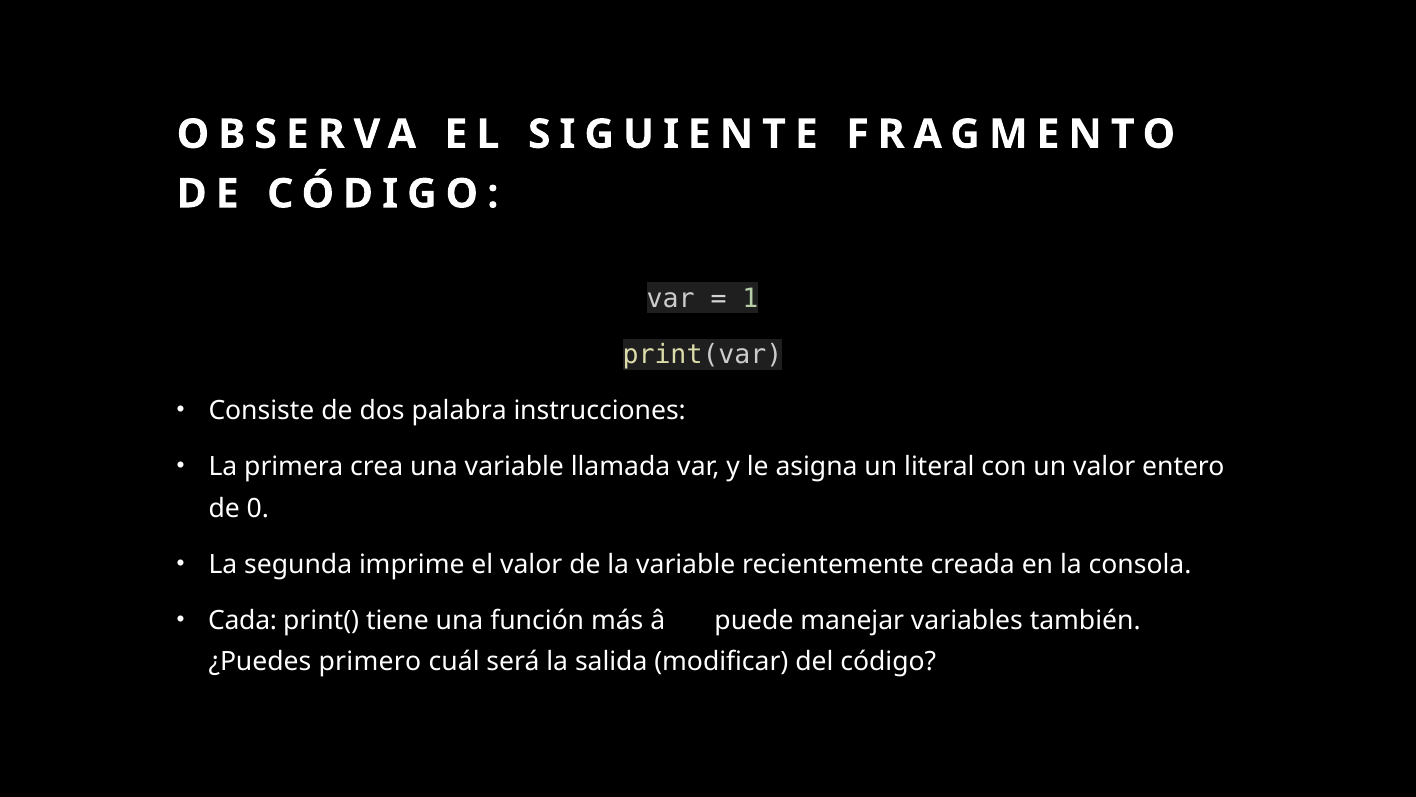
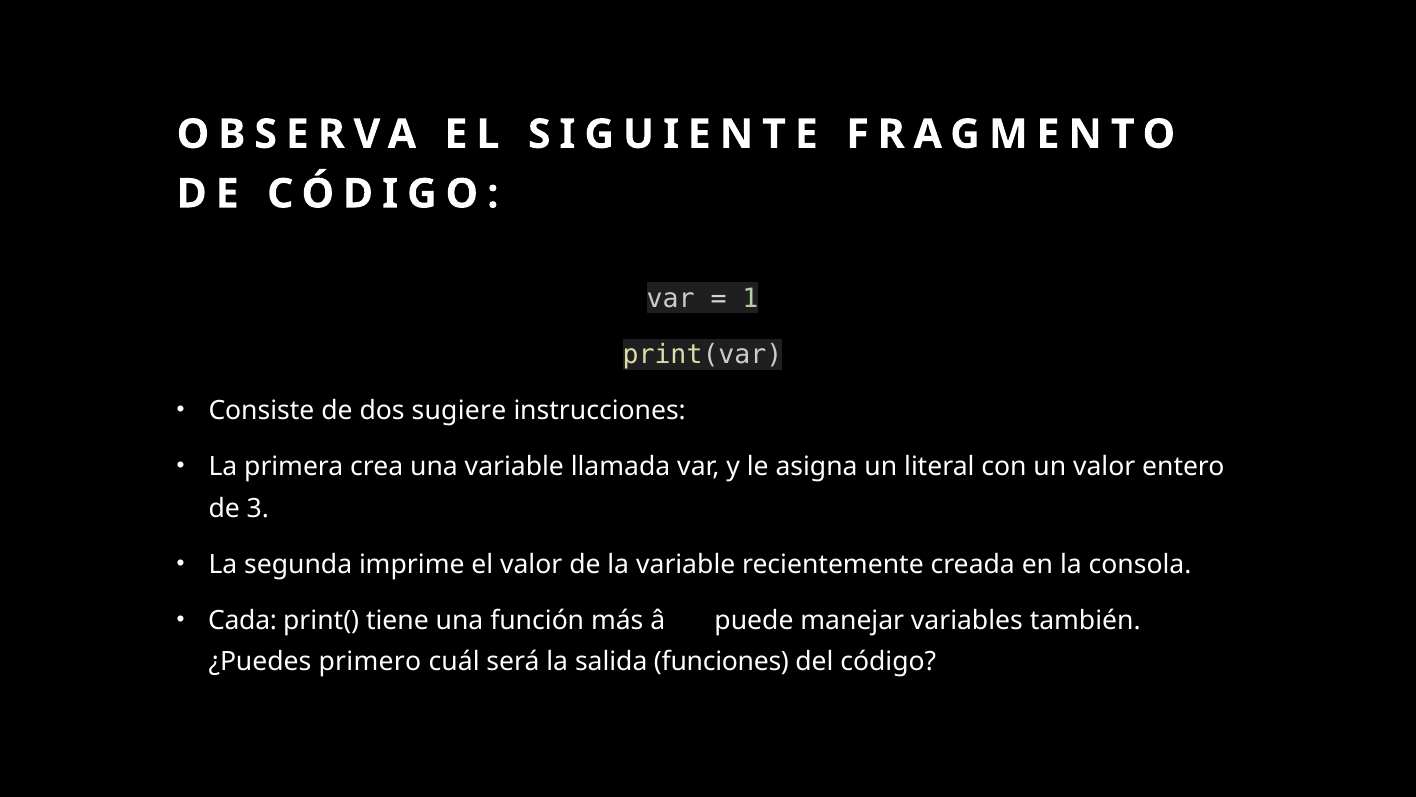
palabra: palabra -> sugiere
0: 0 -> 3
modificar: modificar -> funciones
